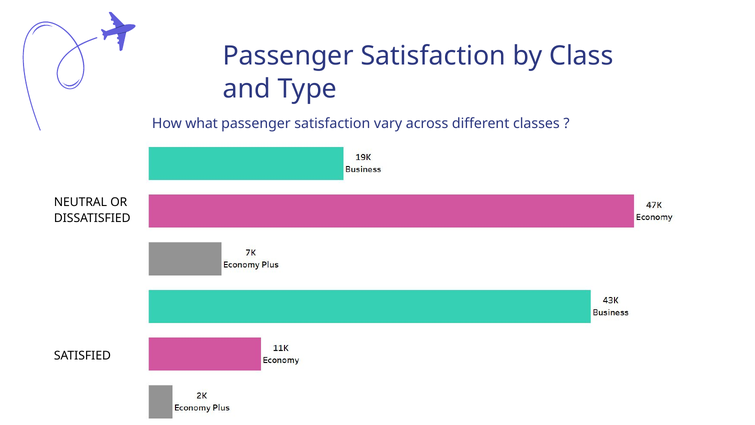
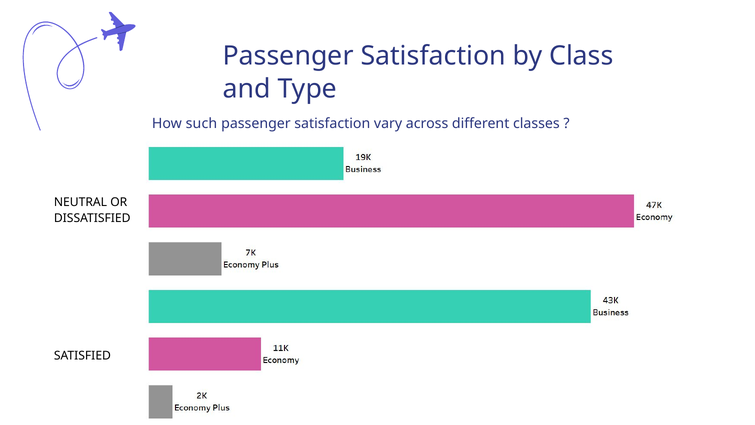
what: what -> such
